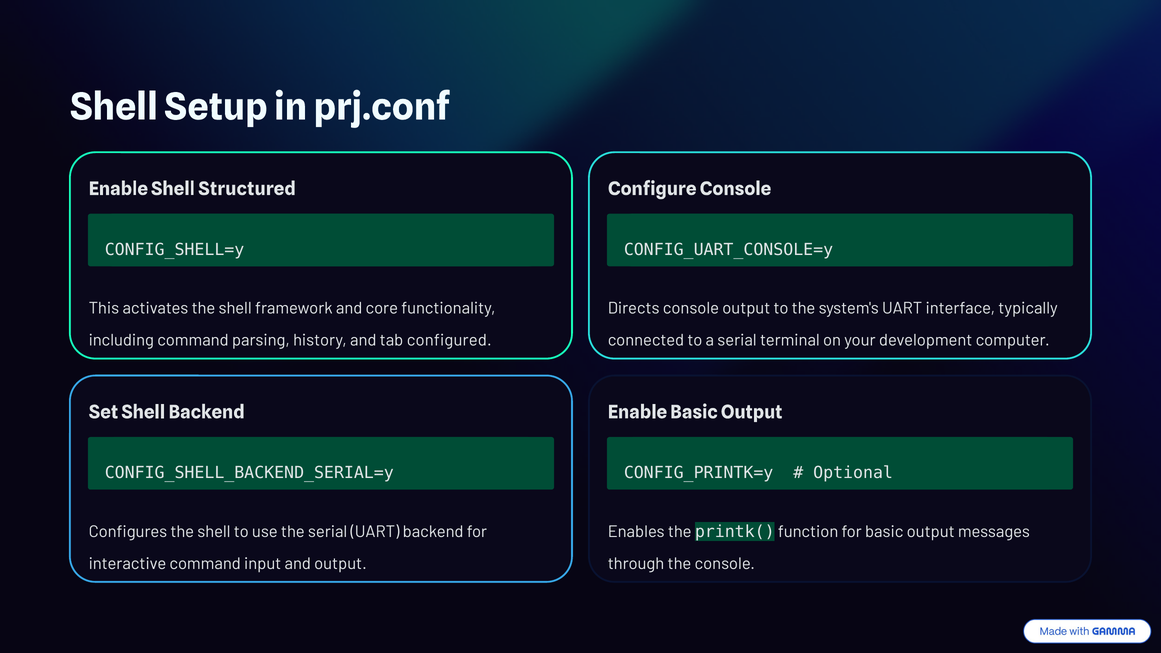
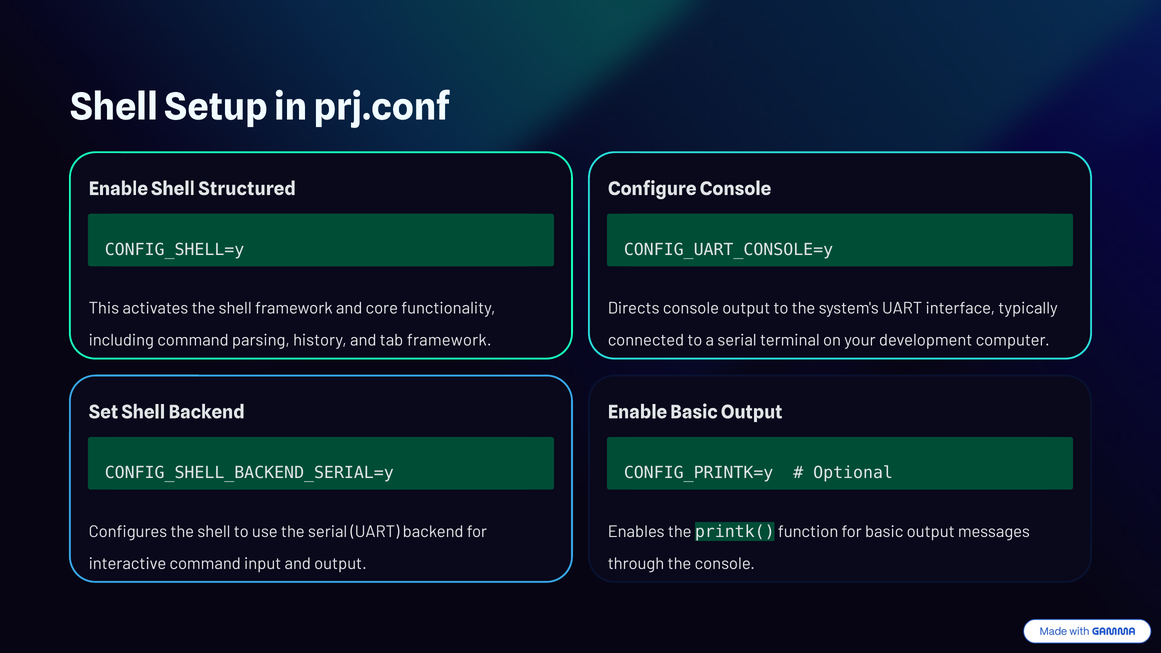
tab configured: configured -> framework
